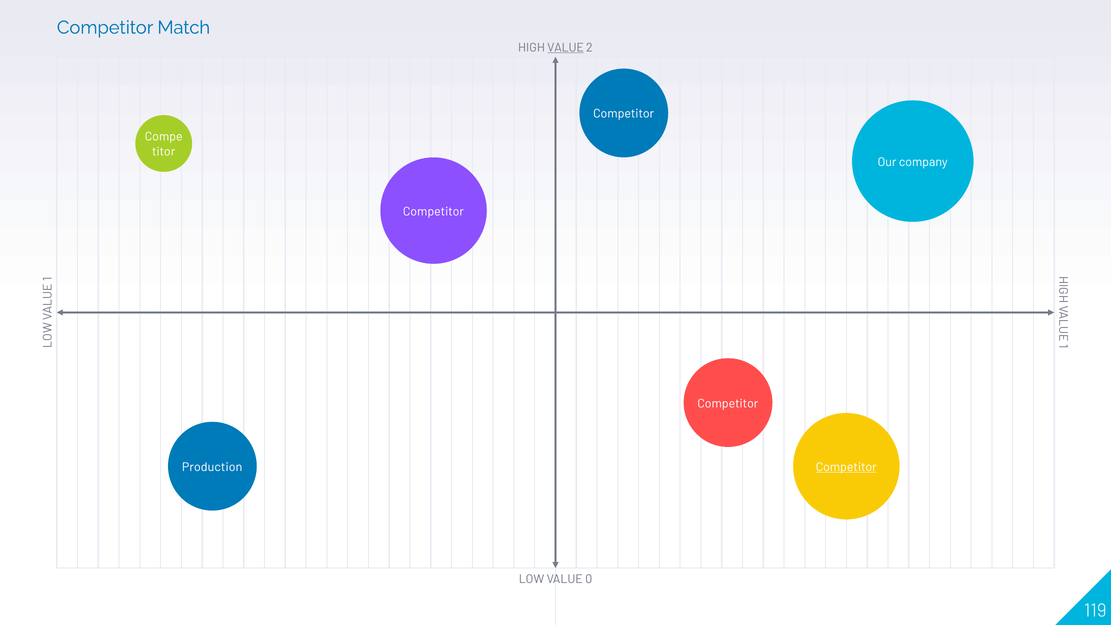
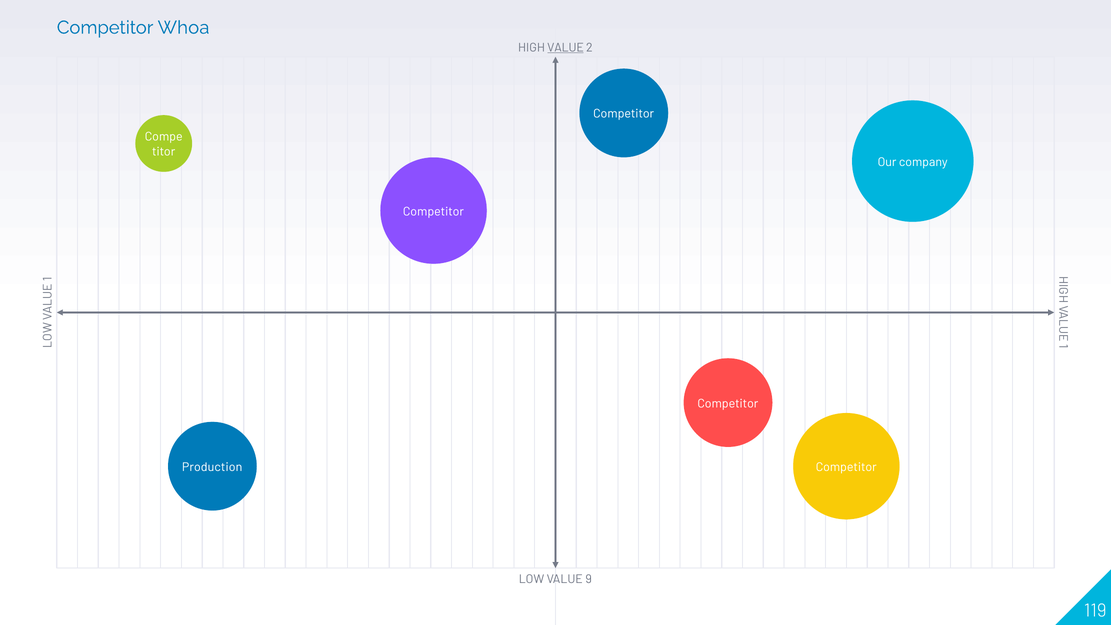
Match: Match -> Whoa
Competitor at (846, 467) underline: present -> none
0: 0 -> 9
